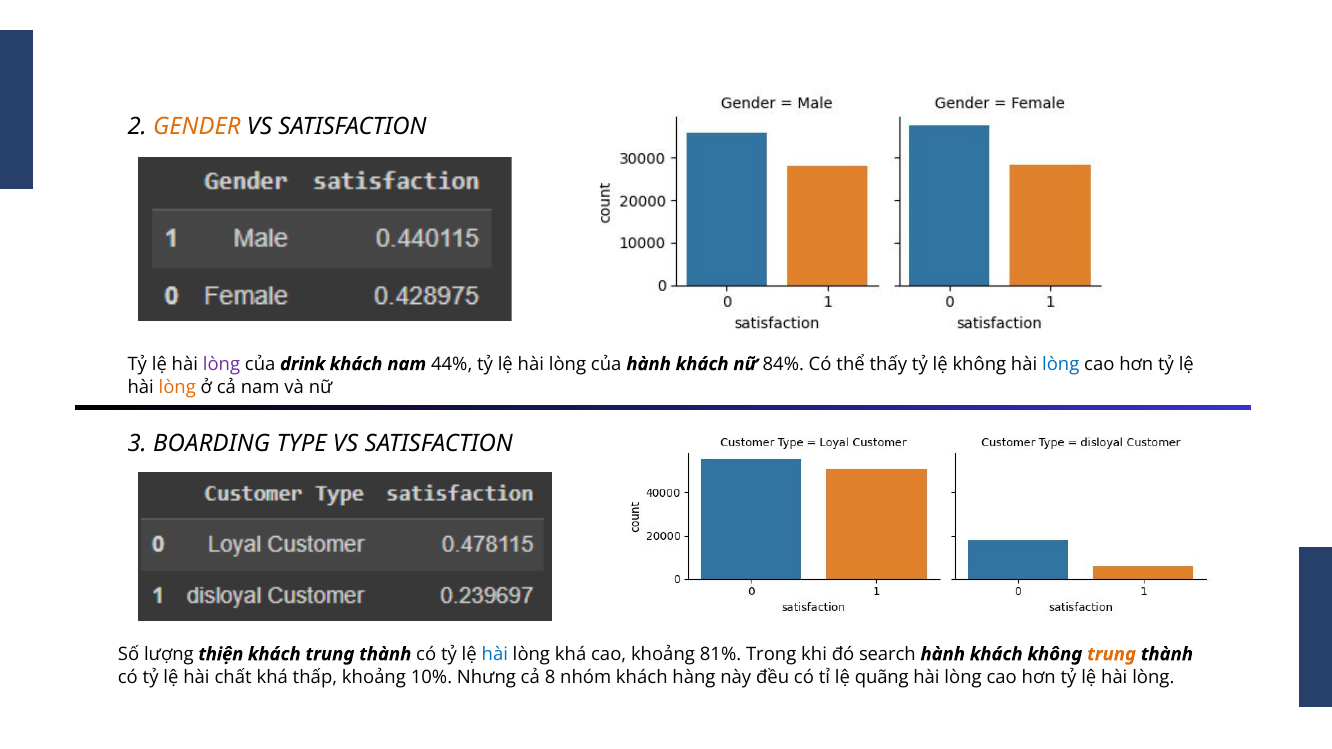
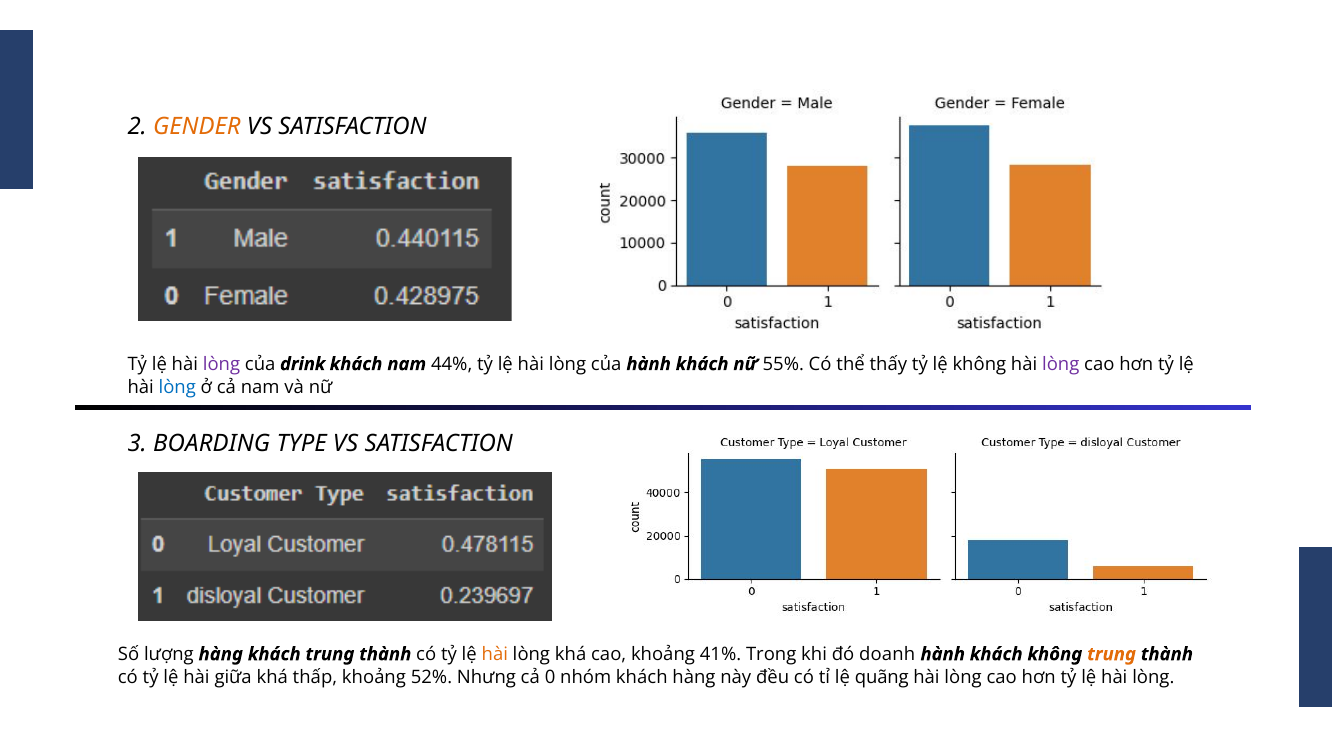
84%: 84% -> 55%
lòng at (1061, 364) colour: blue -> purple
lòng at (177, 388) colour: orange -> blue
lượng thiện: thiện -> hàng
hài at (495, 654) colour: blue -> orange
81%: 81% -> 41%
search: search -> doanh
chất: chất -> giữa
10%: 10% -> 52%
8: 8 -> 0
